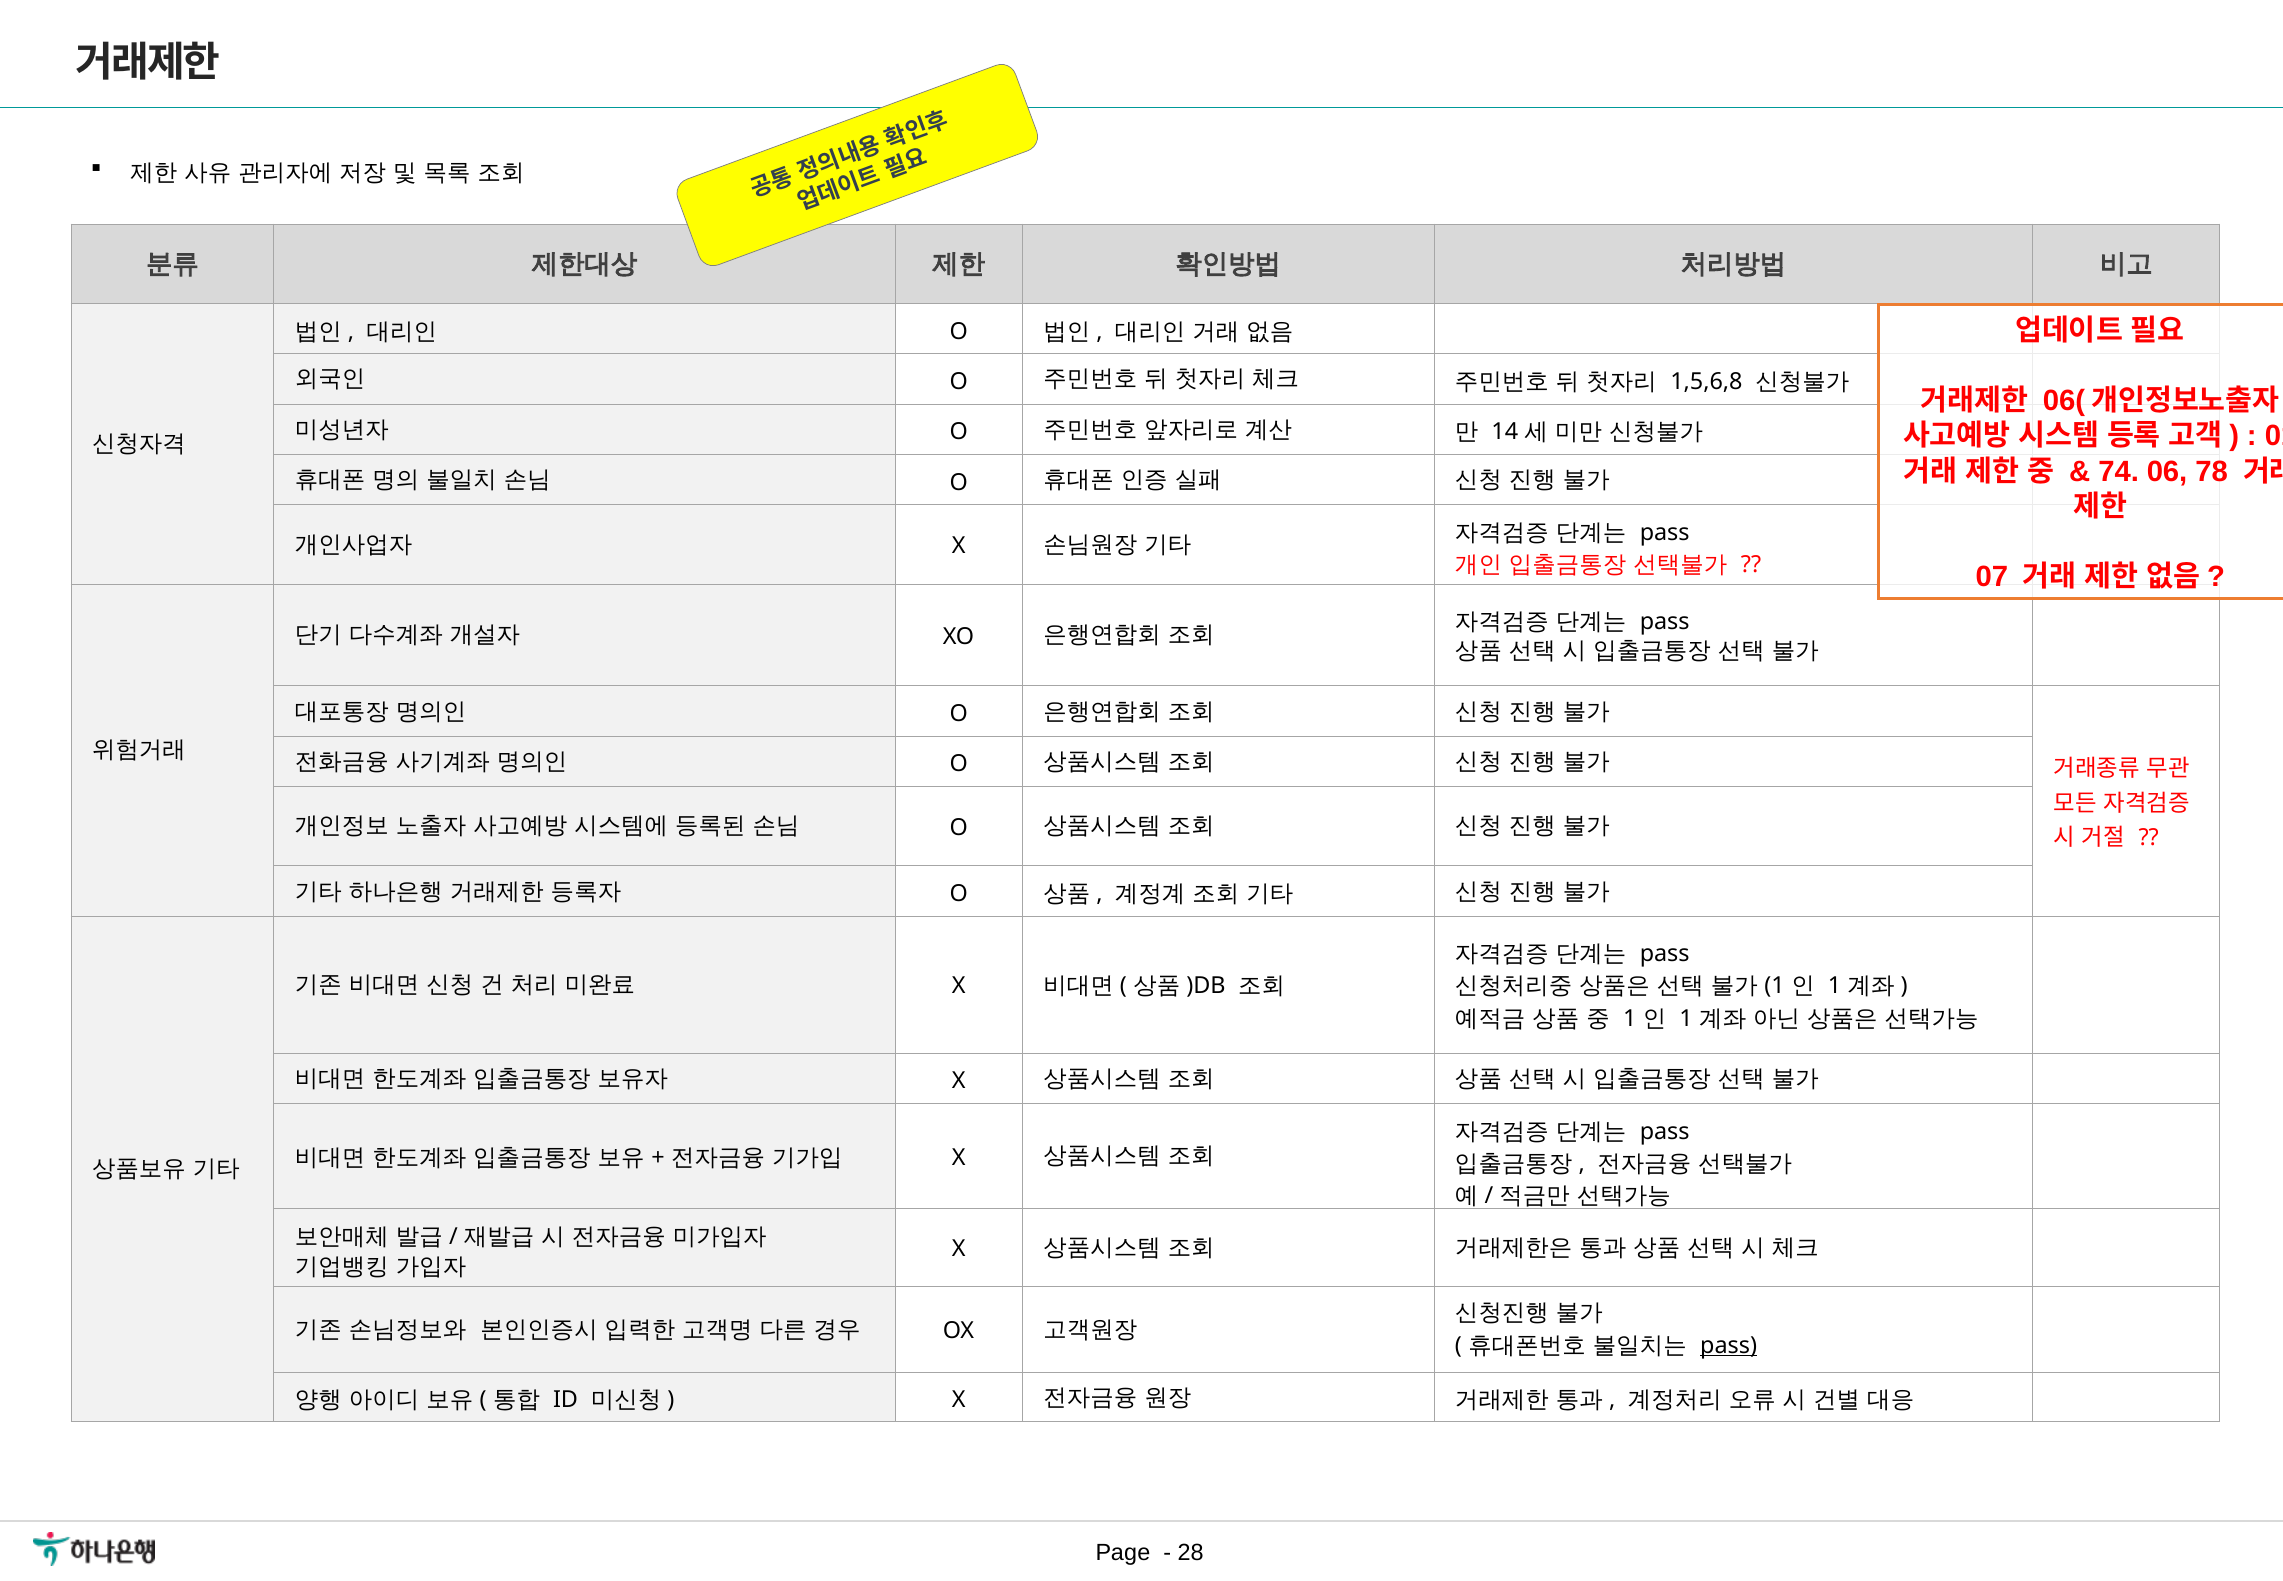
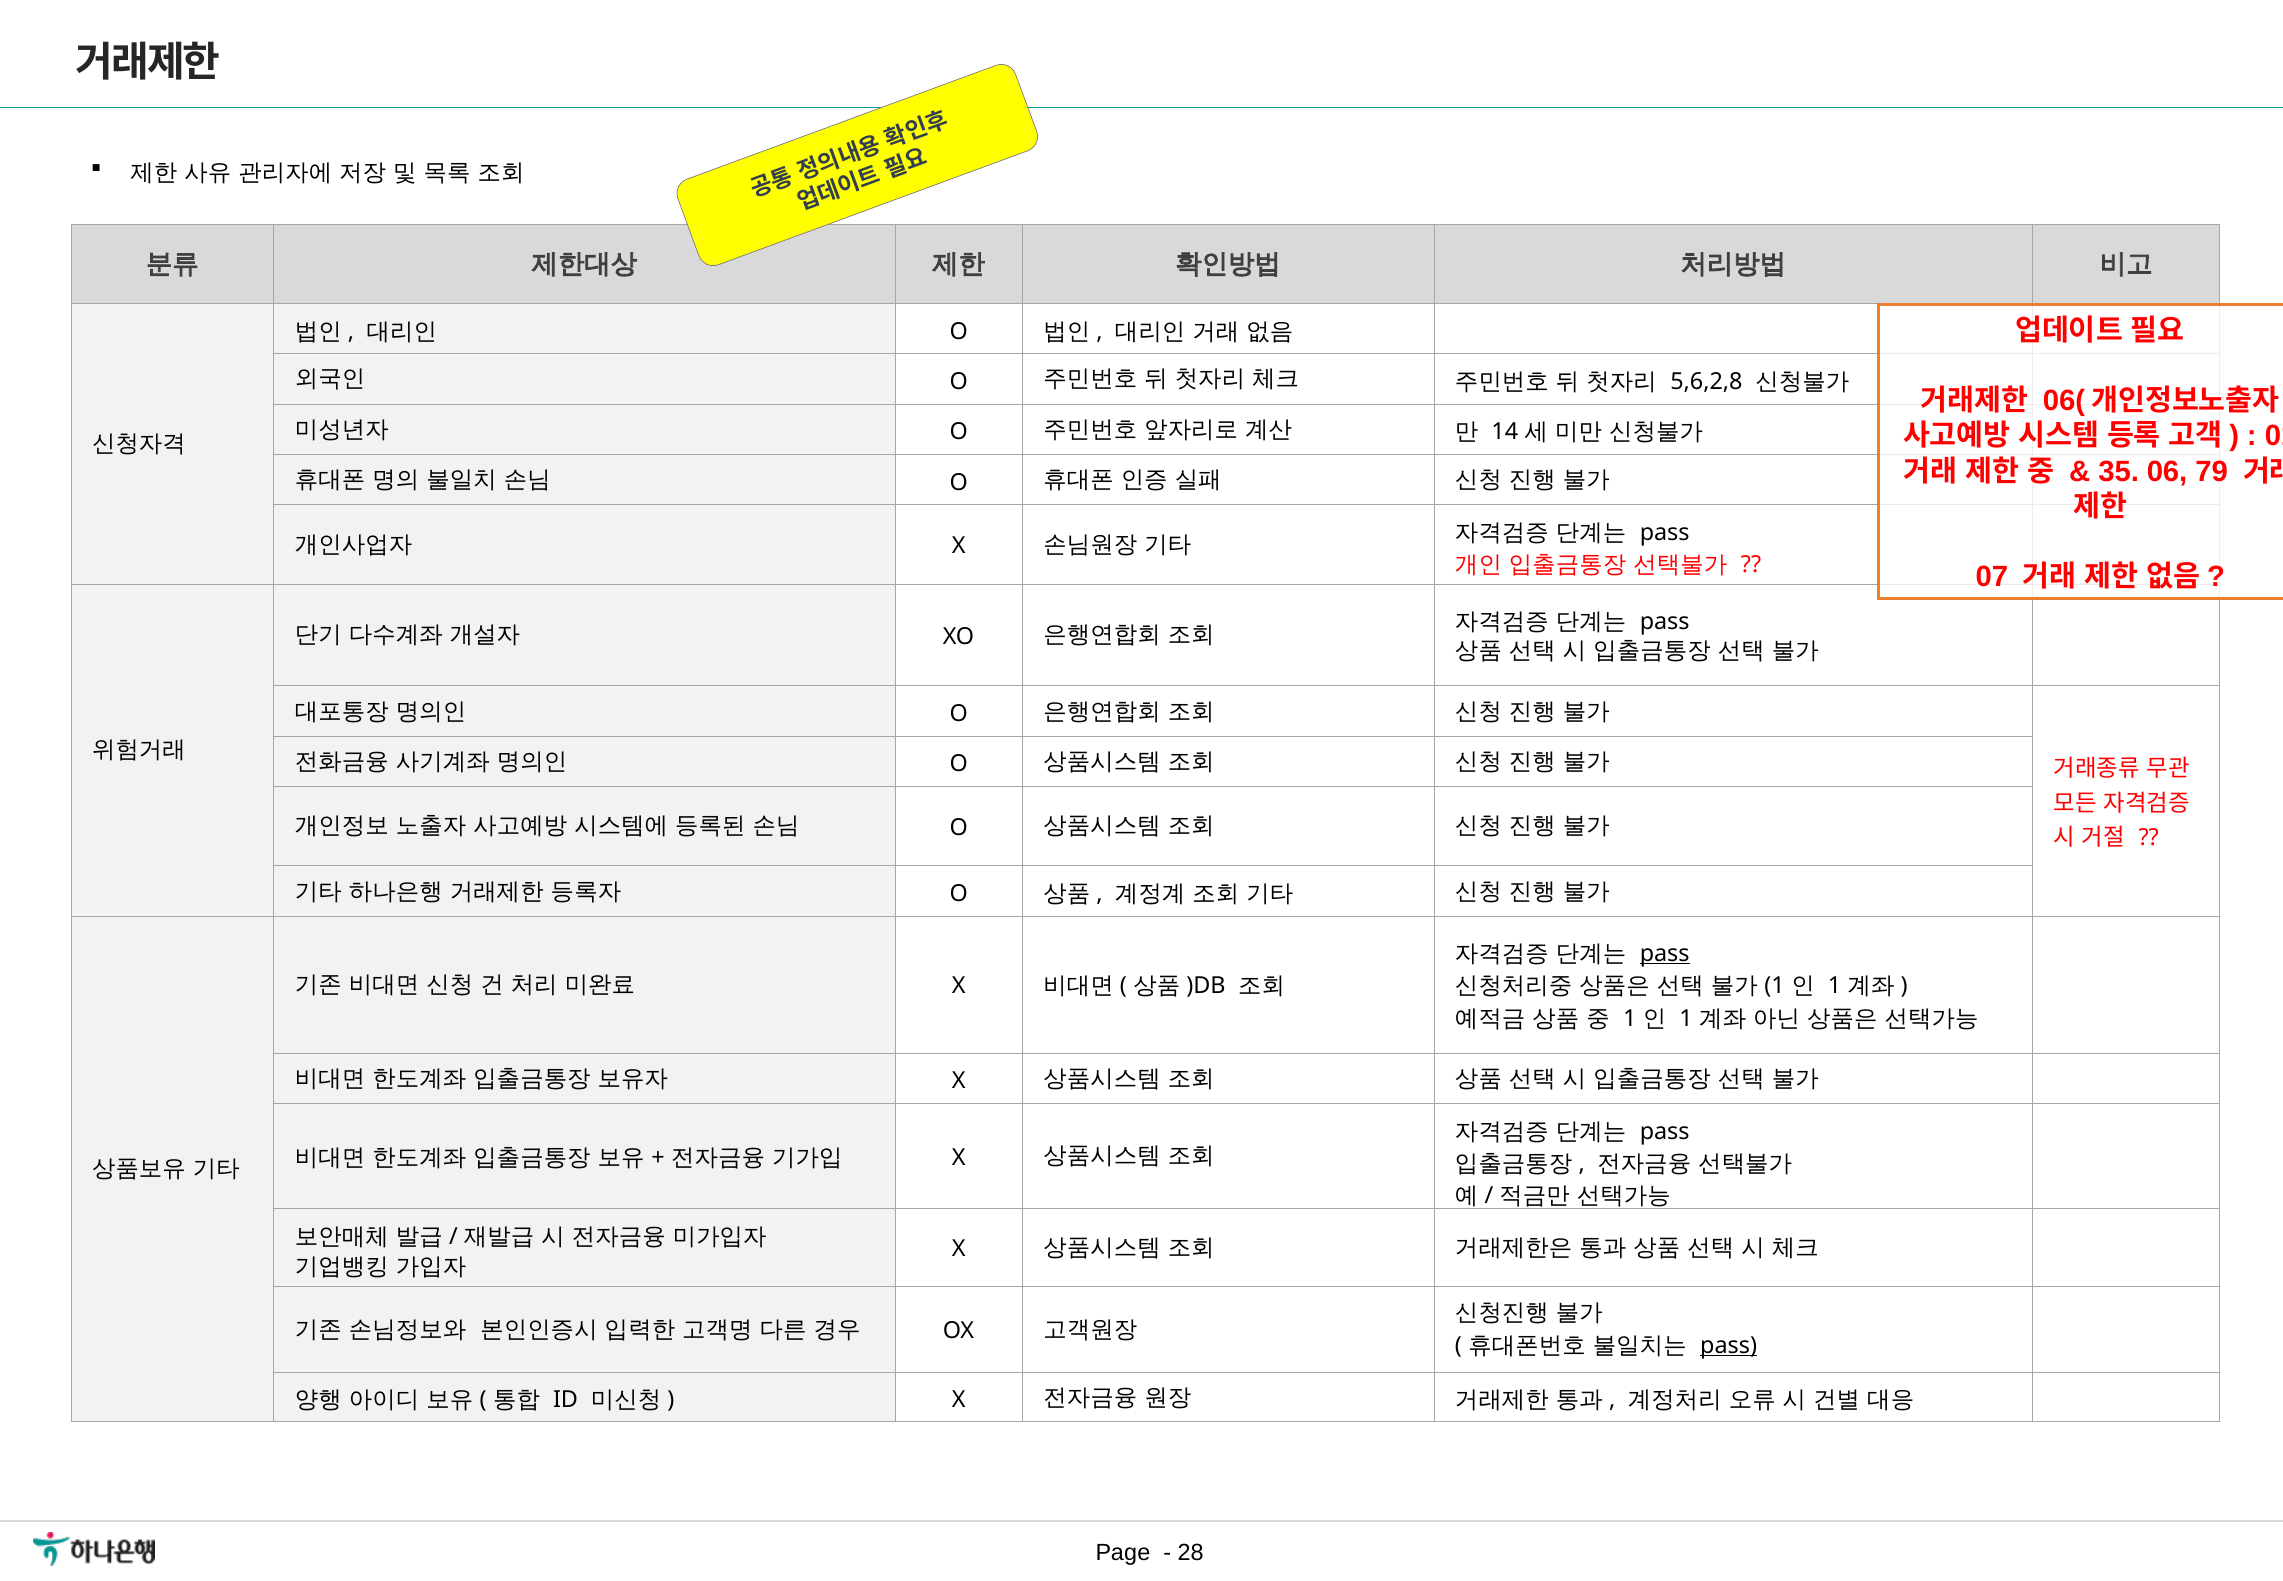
1,5,6,8: 1,5,6,8 -> 5,6,2,8
74: 74 -> 35
78: 78 -> 79
pass at (1665, 953) underline: none -> present
